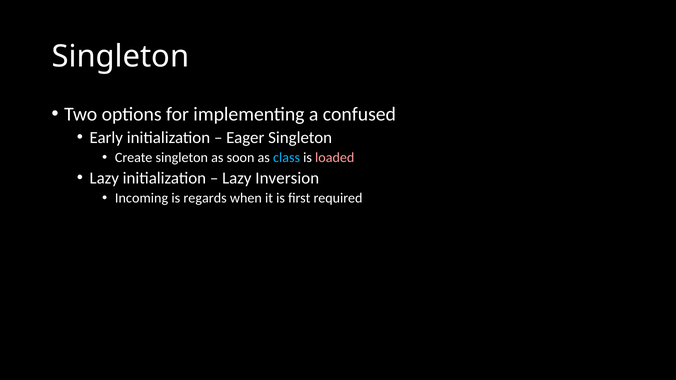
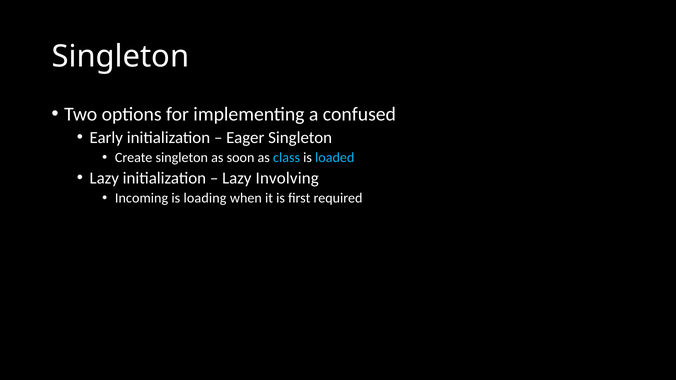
loaded colour: pink -> light blue
Inversion: Inversion -> Involving
regards: regards -> loading
